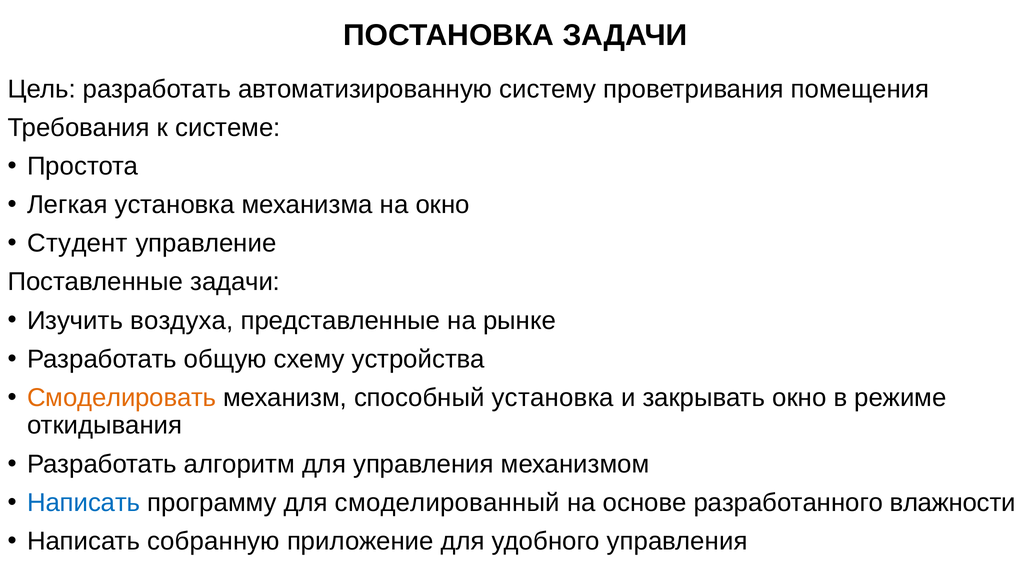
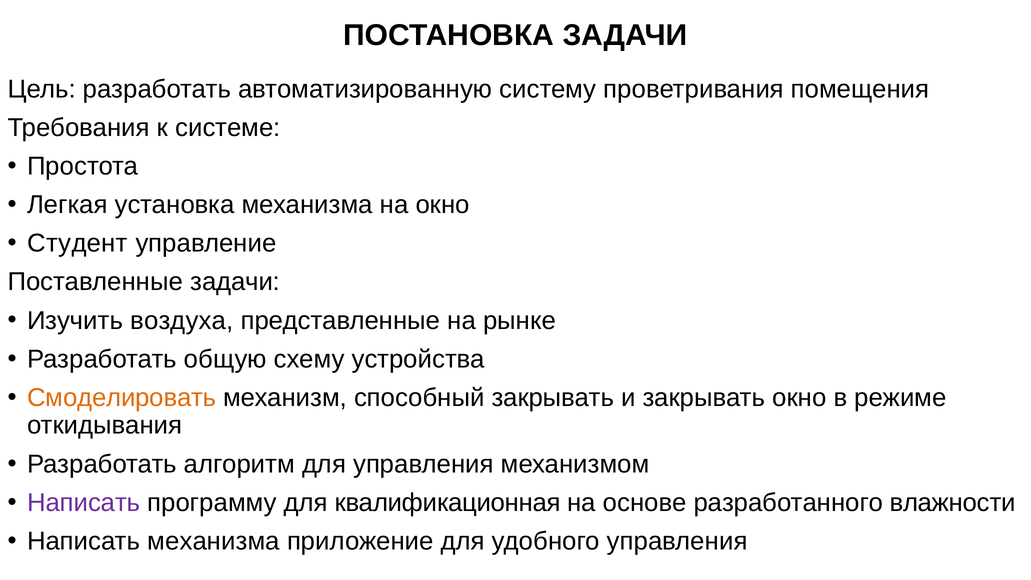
способный установка: установка -> закрывать
Написать at (84, 503) colour: blue -> purple
смоделированный: смоделированный -> квалификационная
Написать собранную: собранную -> механизма
